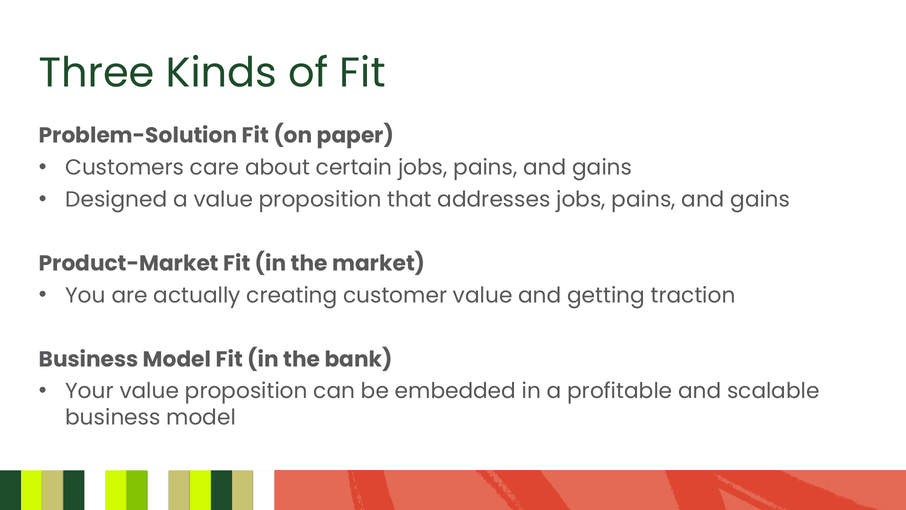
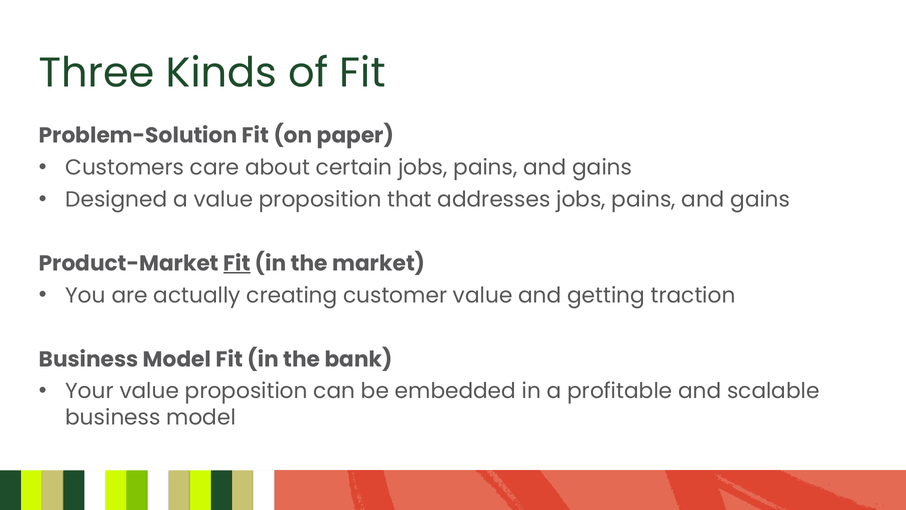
Fit at (237, 263) underline: none -> present
